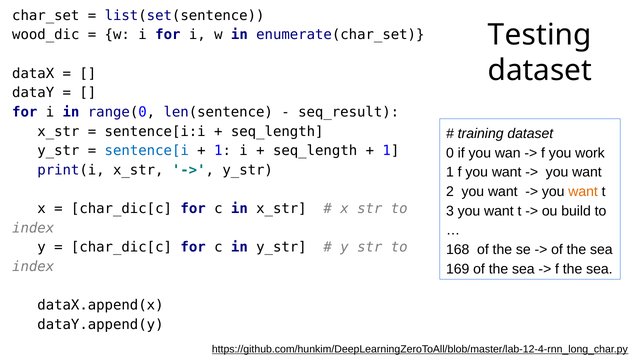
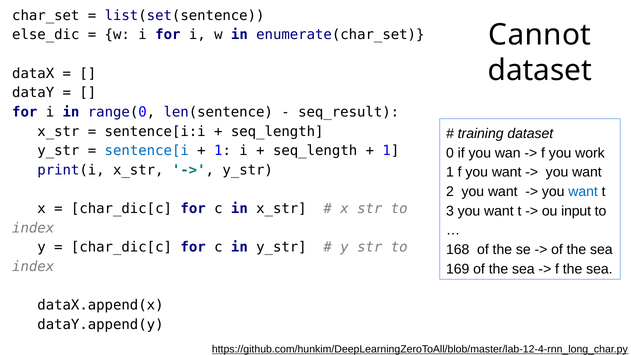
Testing: Testing -> Cannot
wood_dic: wood_dic -> else_dic
want at (583, 192) colour: orange -> blue
build: build -> input
